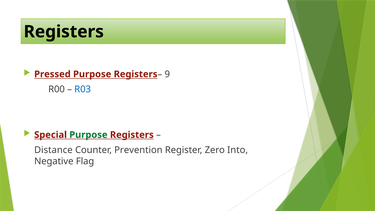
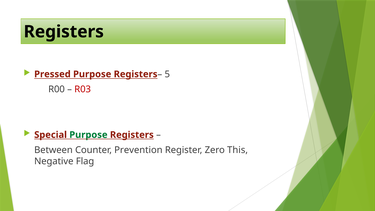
9: 9 -> 5
R03 colour: blue -> red
Distance: Distance -> Between
Into: Into -> This
